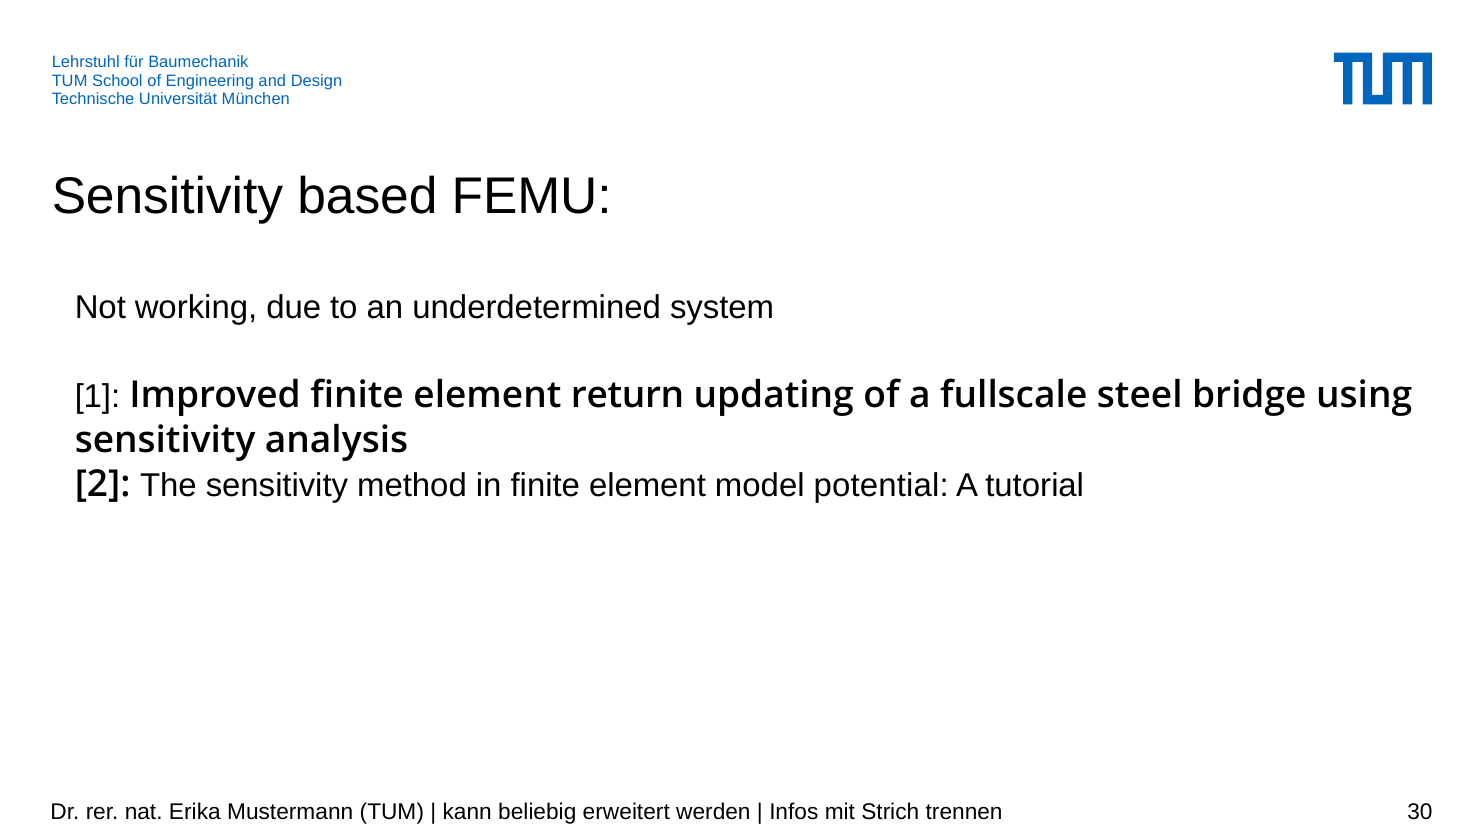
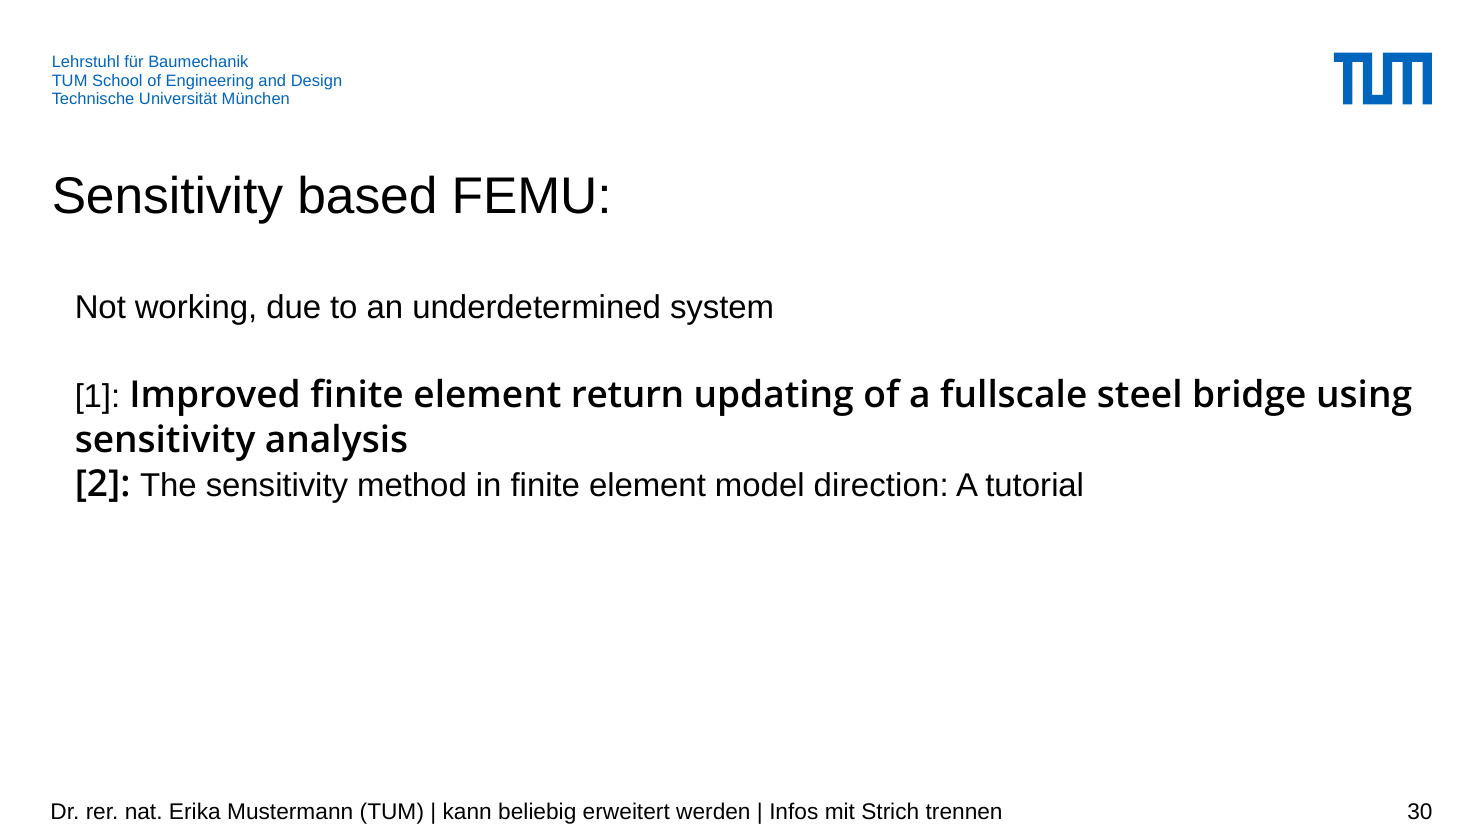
potential: potential -> direction
